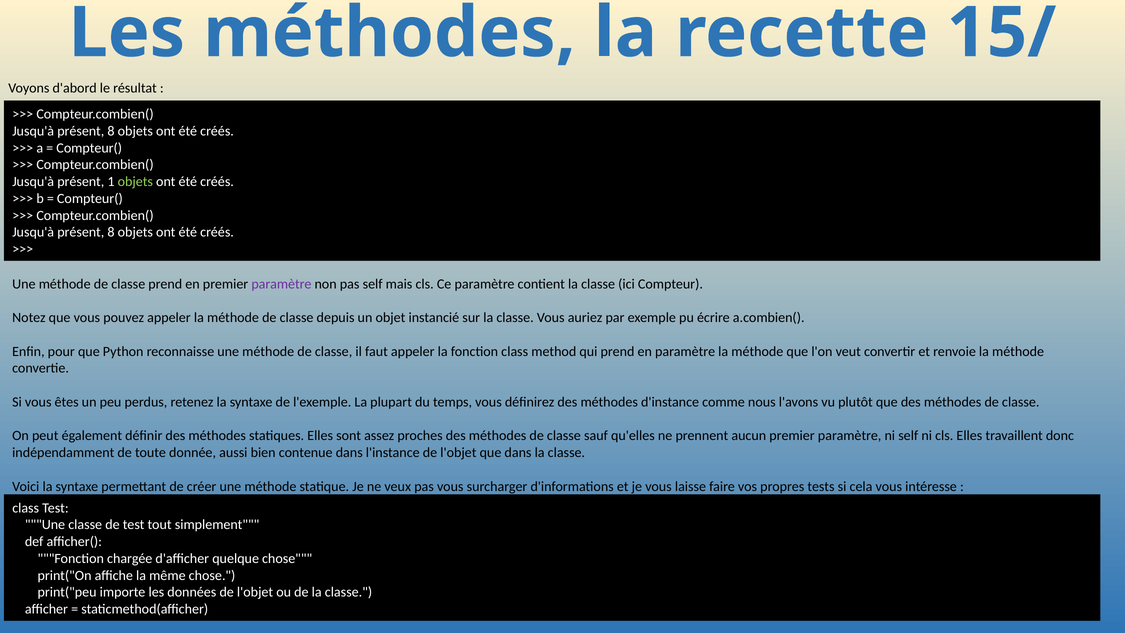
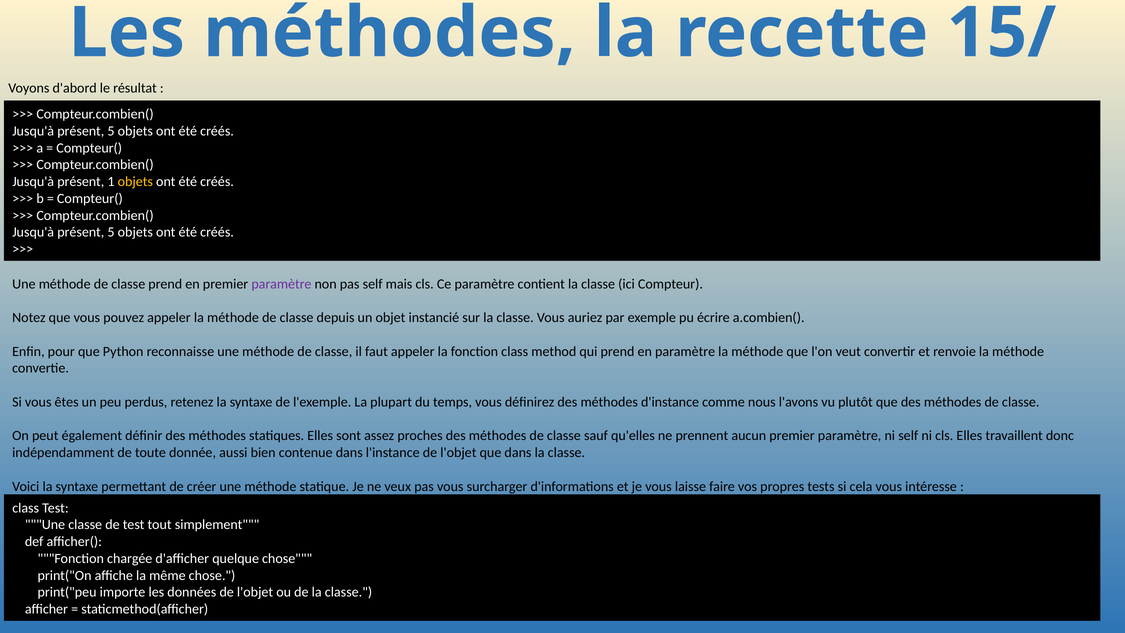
8 at (111, 131): 8 -> 5
objets at (135, 182) colour: light green -> yellow
8 at (111, 232): 8 -> 5
